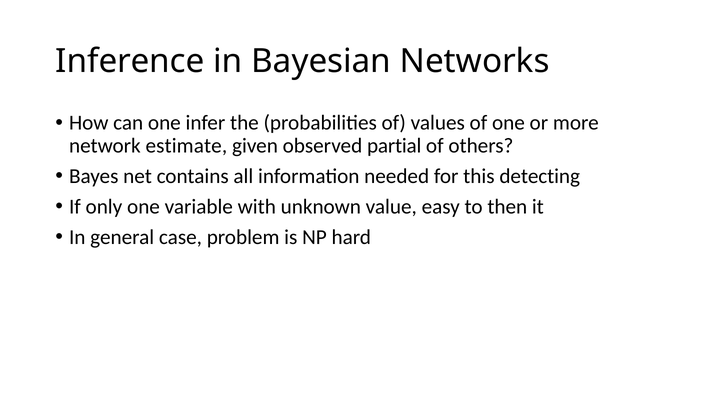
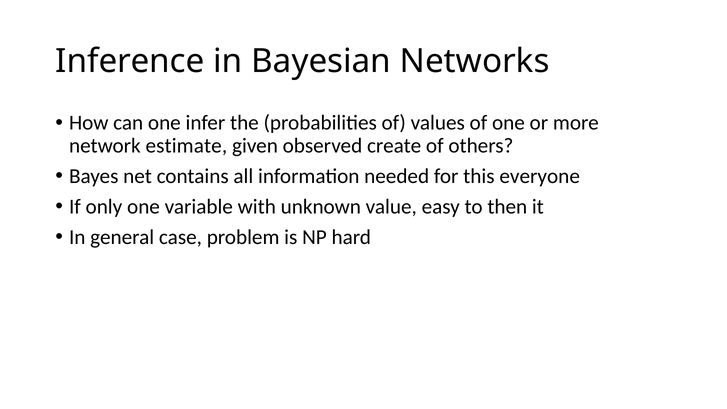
partial: partial -> create
detecting: detecting -> everyone
